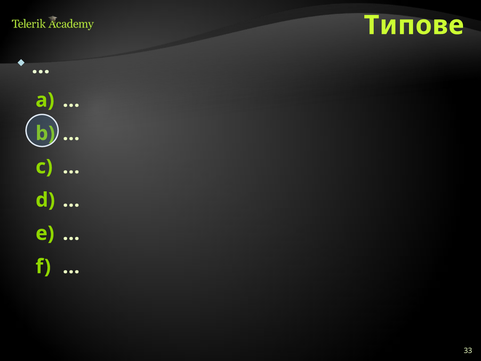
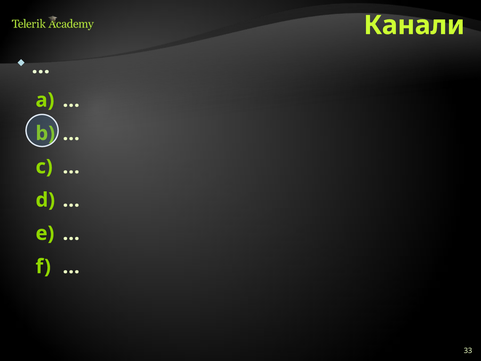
Типове: Типове -> Канали
